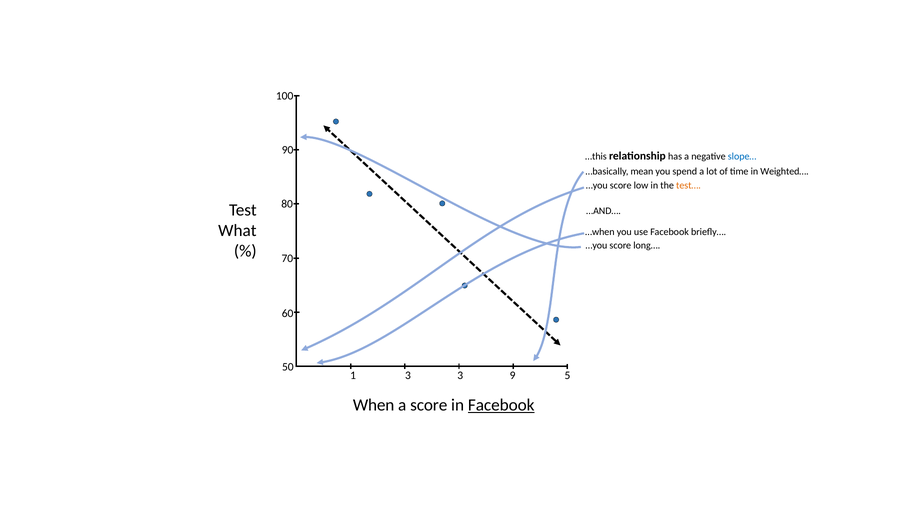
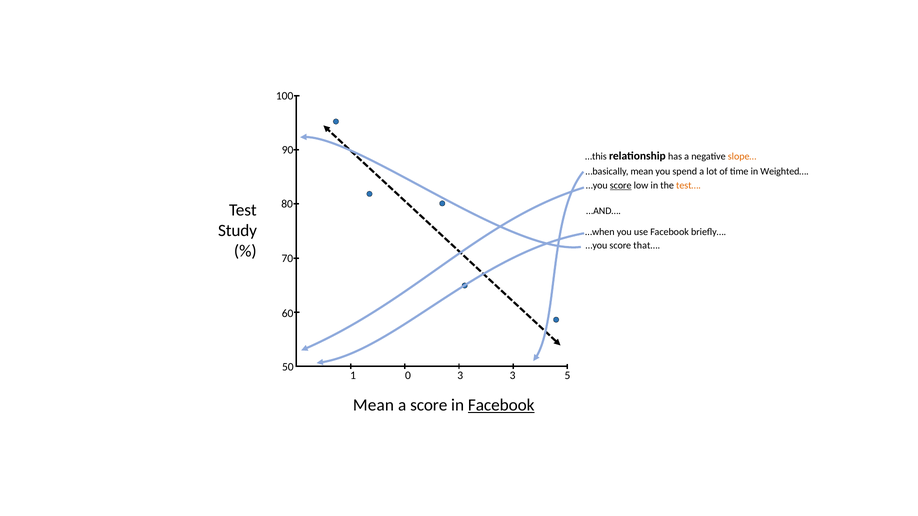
slope… colour: blue -> orange
score at (621, 185) underline: none -> present
What: What -> Study
long…: long… -> that…
1 3: 3 -> 0
3 9: 9 -> 3
When at (374, 405): When -> Mean
